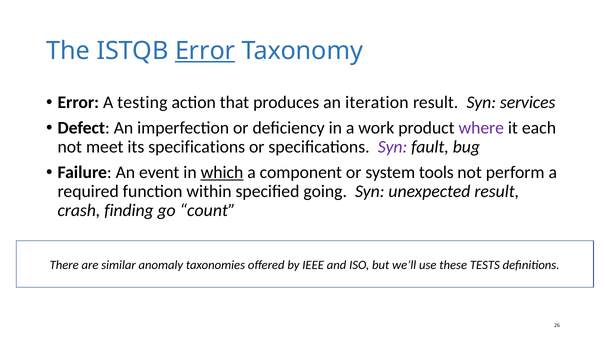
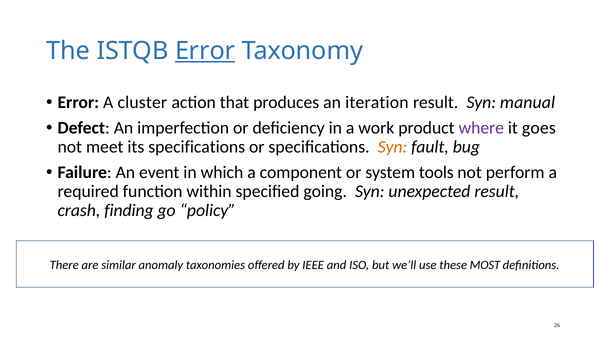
testing: testing -> cluster
services: services -> manual
each: each -> goes
Syn at (392, 147) colour: purple -> orange
which underline: present -> none
count: count -> policy
TESTS: TESTS -> MOST
